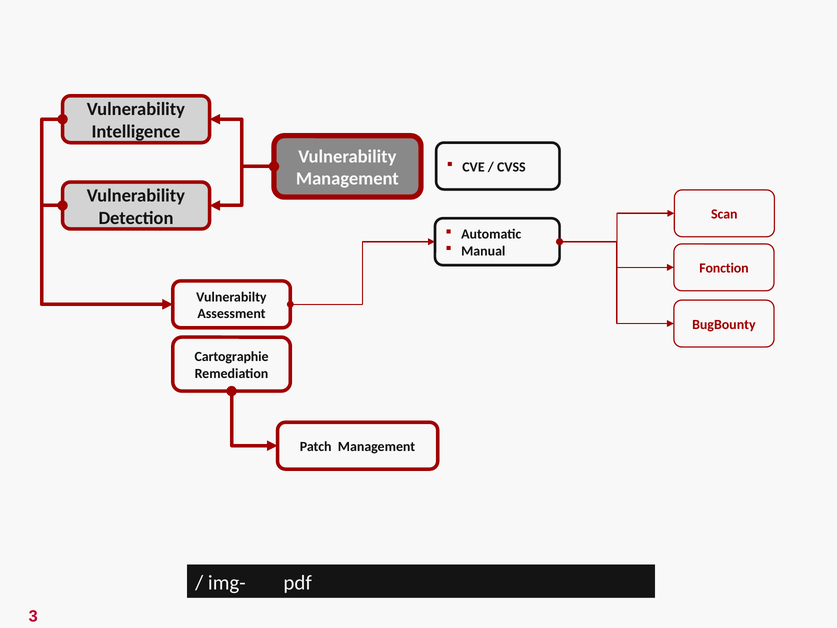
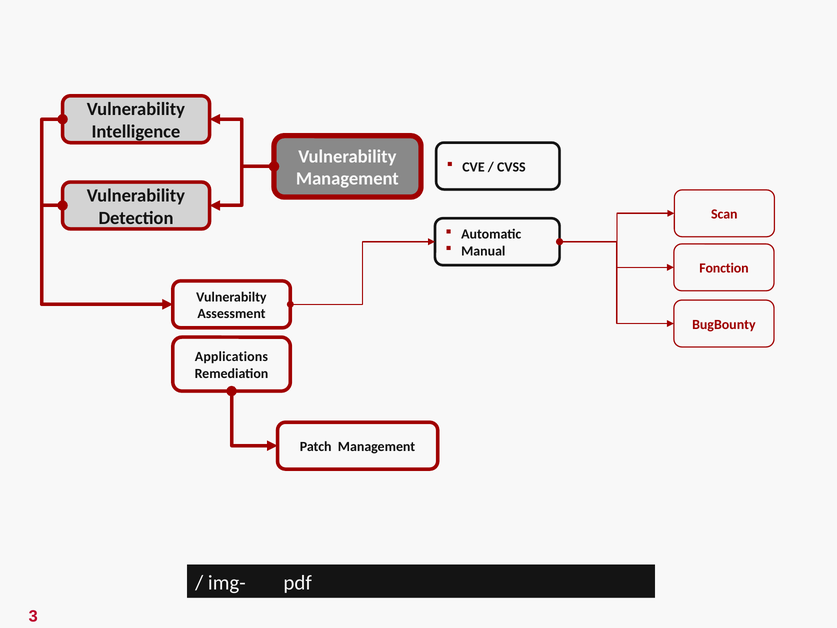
Cartographie: Cartographie -> Applications
